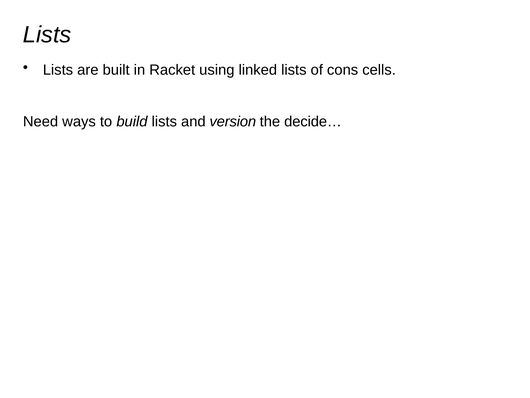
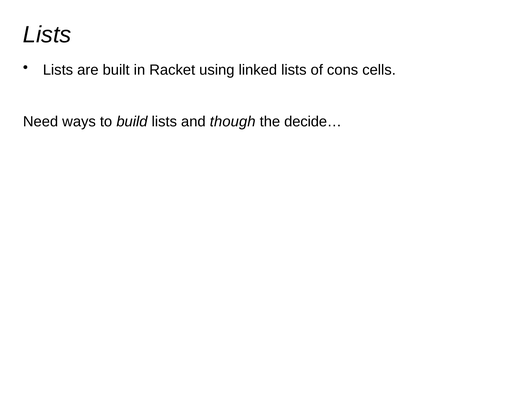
version: version -> though
